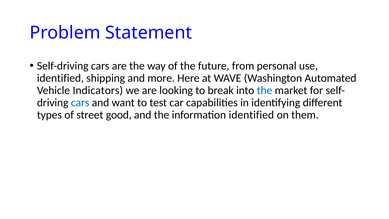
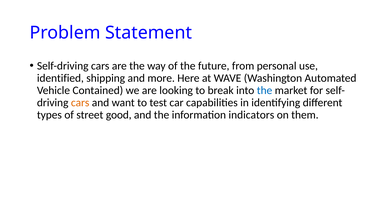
Indicators: Indicators -> Contained
cars at (80, 103) colour: blue -> orange
information identified: identified -> indicators
